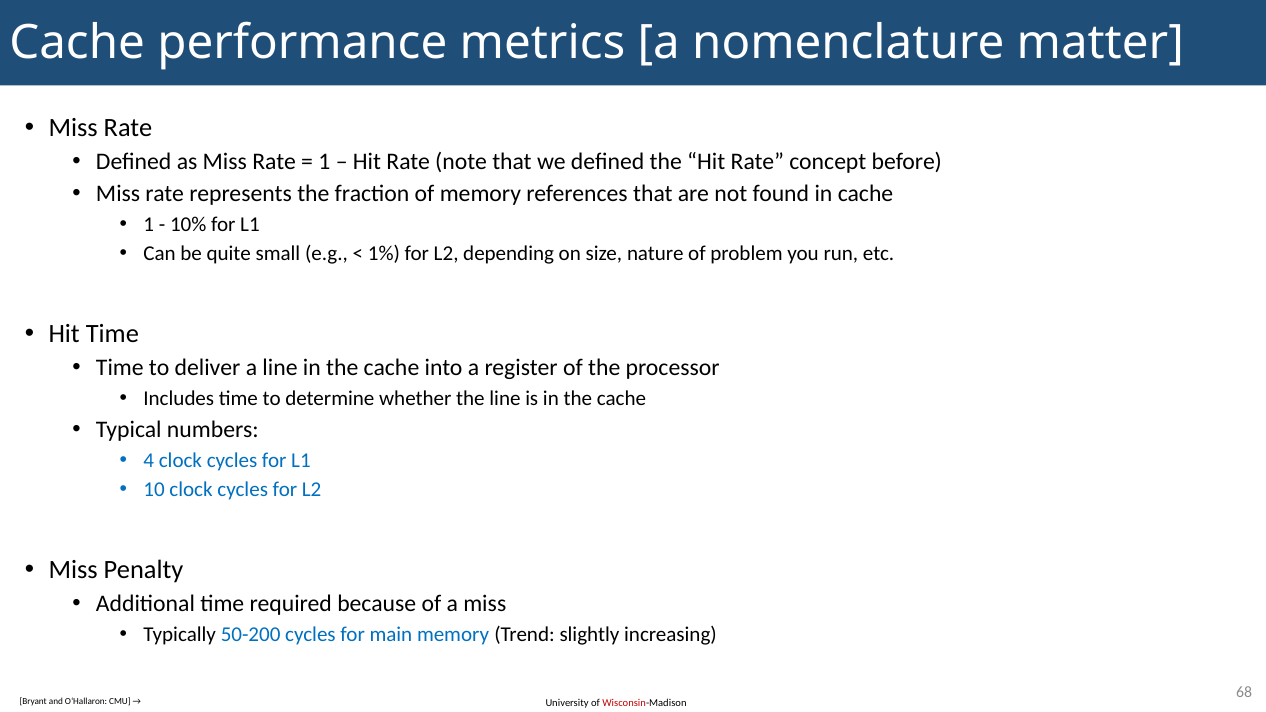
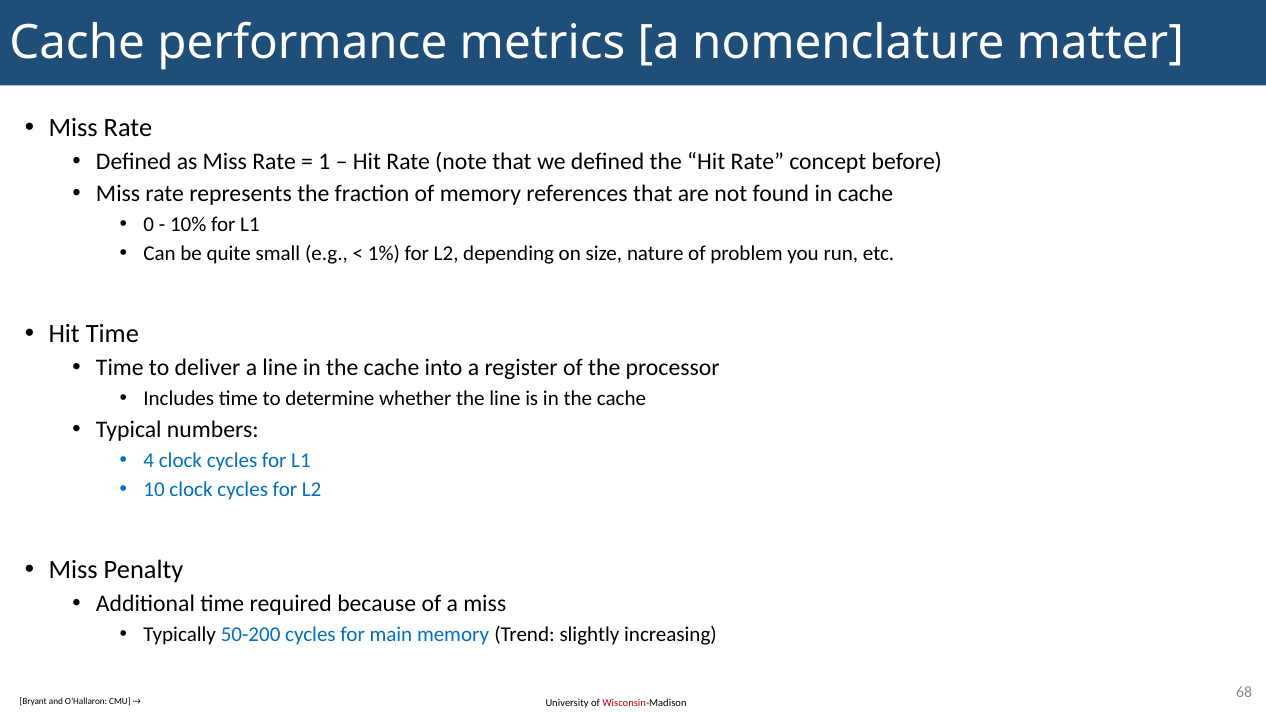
1 at (149, 224): 1 -> 0
